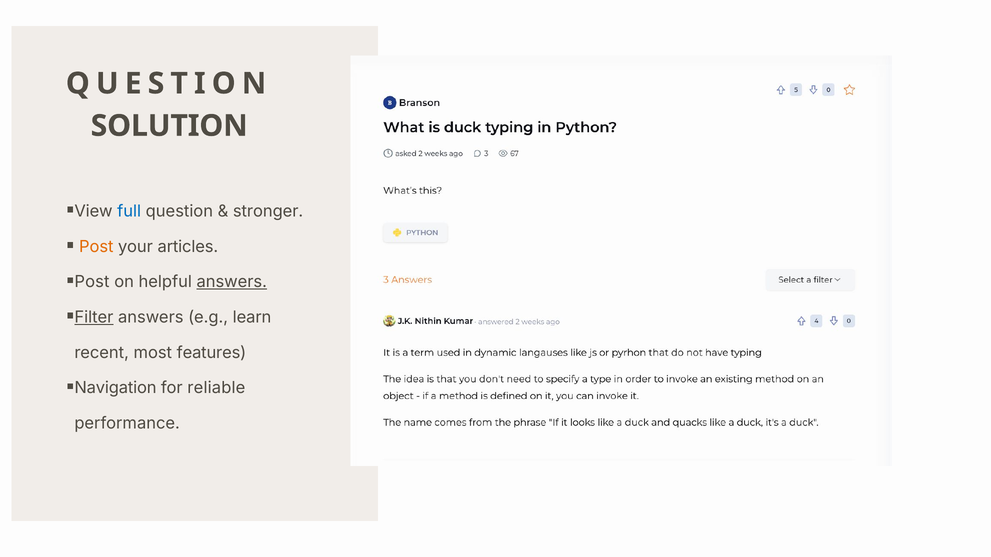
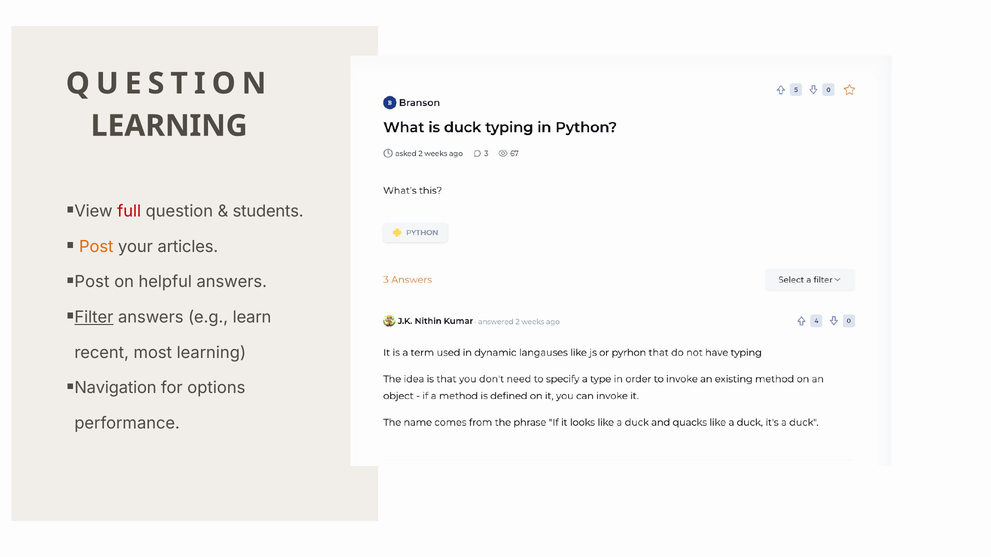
SOLUTION at (169, 126): SOLUTION -> LEARNING
full colour: blue -> red
stronger: stronger -> students
answers at (232, 282) underline: present -> none
most features: features -> learning
reliable: reliable -> options
